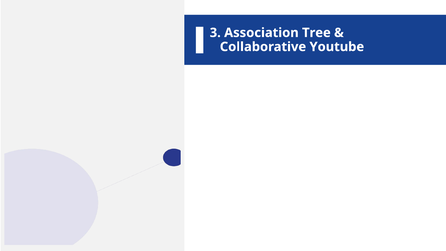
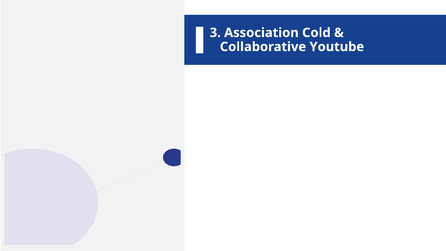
Tree: Tree -> Cold
